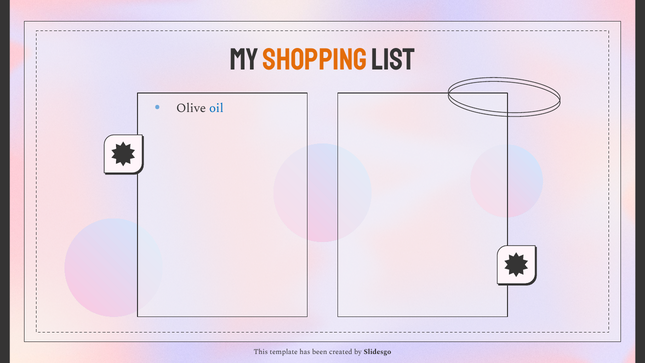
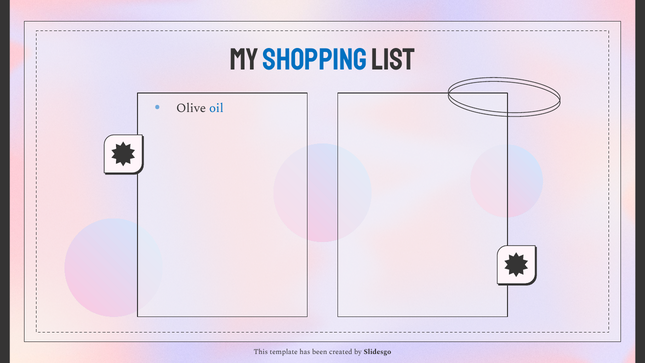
shopping colour: orange -> blue
